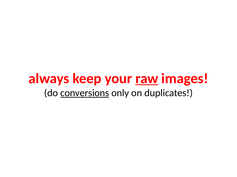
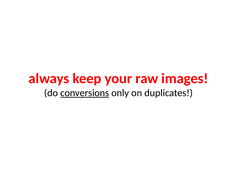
raw underline: present -> none
